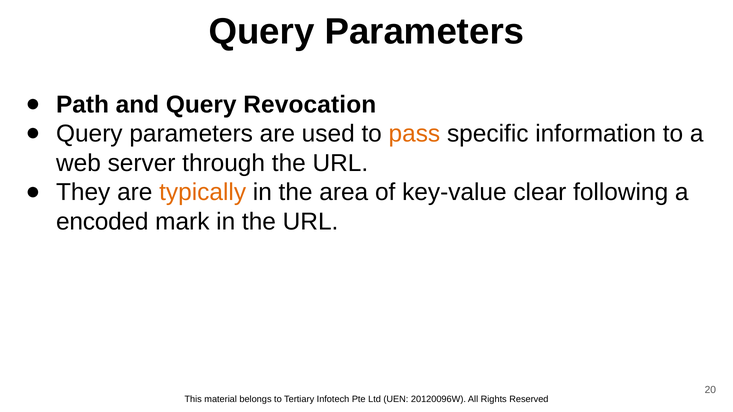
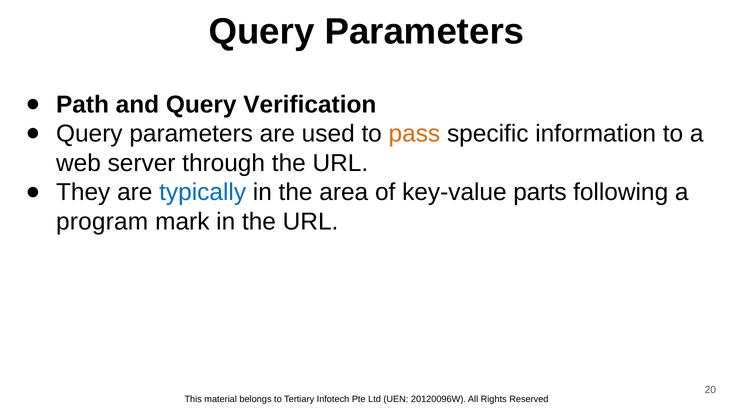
Revocation: Revocation -> Verification
typically colour: orange -> blue
clear: clear -> parts
encoded: encoded -> program
